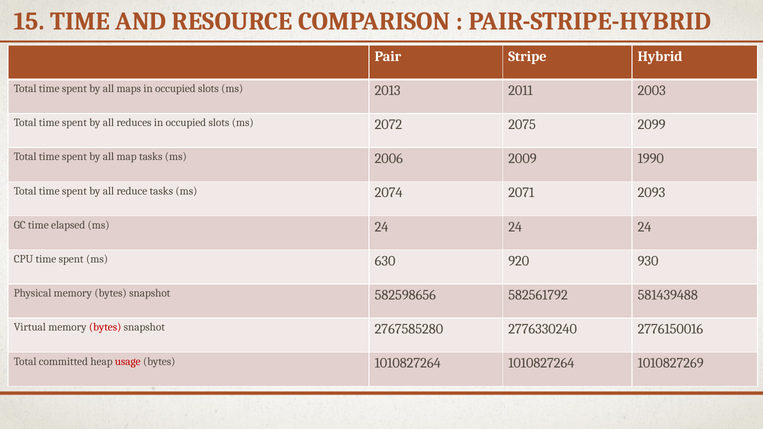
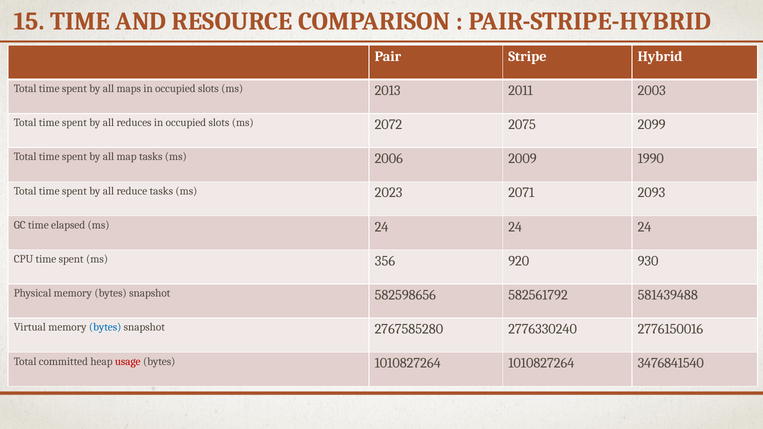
2074: 2074 -> 2023
630: 630 -> 356
bytes at (105, 327) colour: red -> blue
1010827269: 1010827269 -> 3476841540
